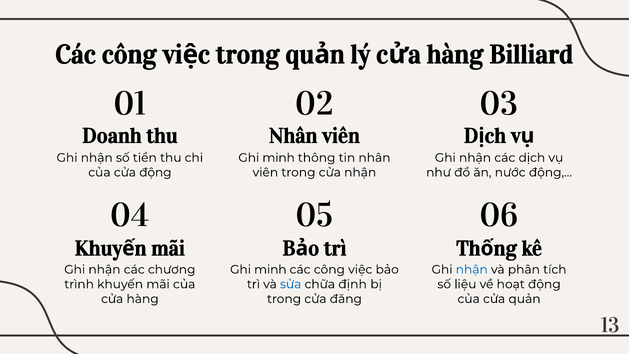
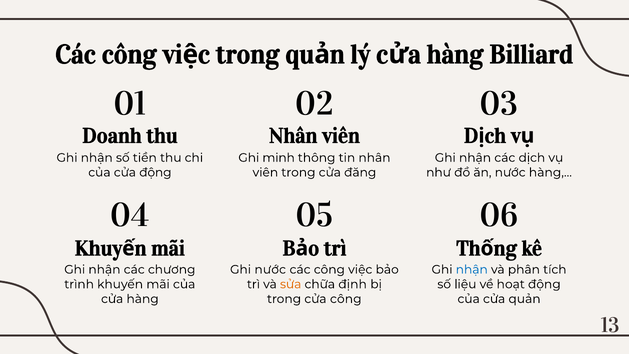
cửa nhận: nhận -> đăng
động,…: động,… -> hàng,…
minh at (270, 269): minh -> nước
sửa colour: blue -> orange
cửa đăng: đăng -> công
